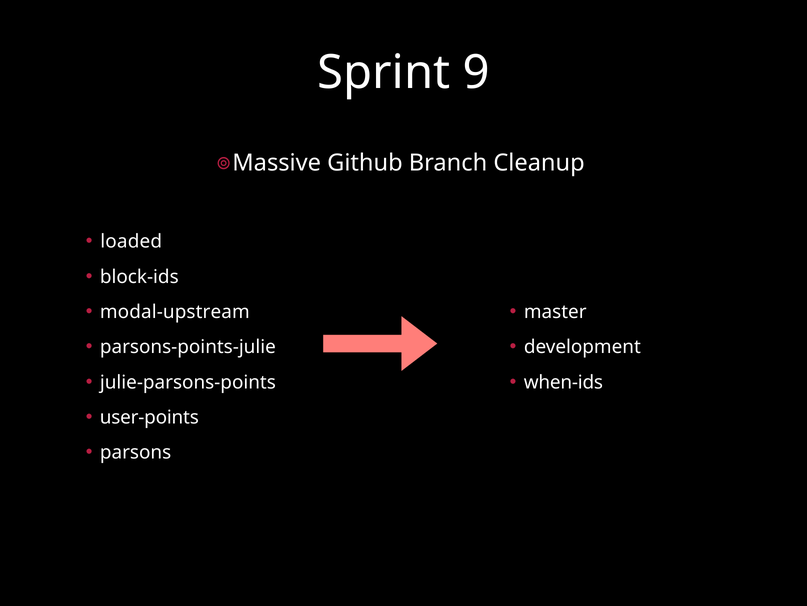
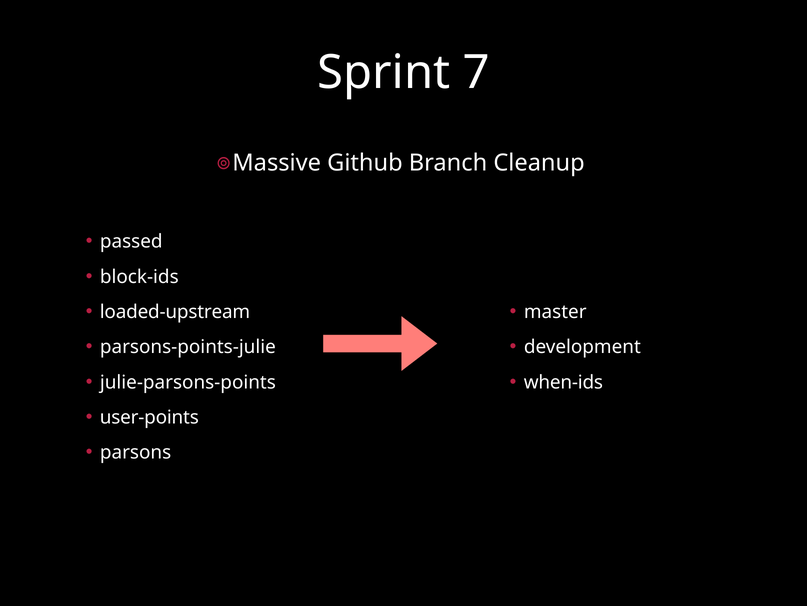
9: 9 -> 7
loaded: loaded -> passed
modal-upstream: modal-upstream -> loaded-upstream
